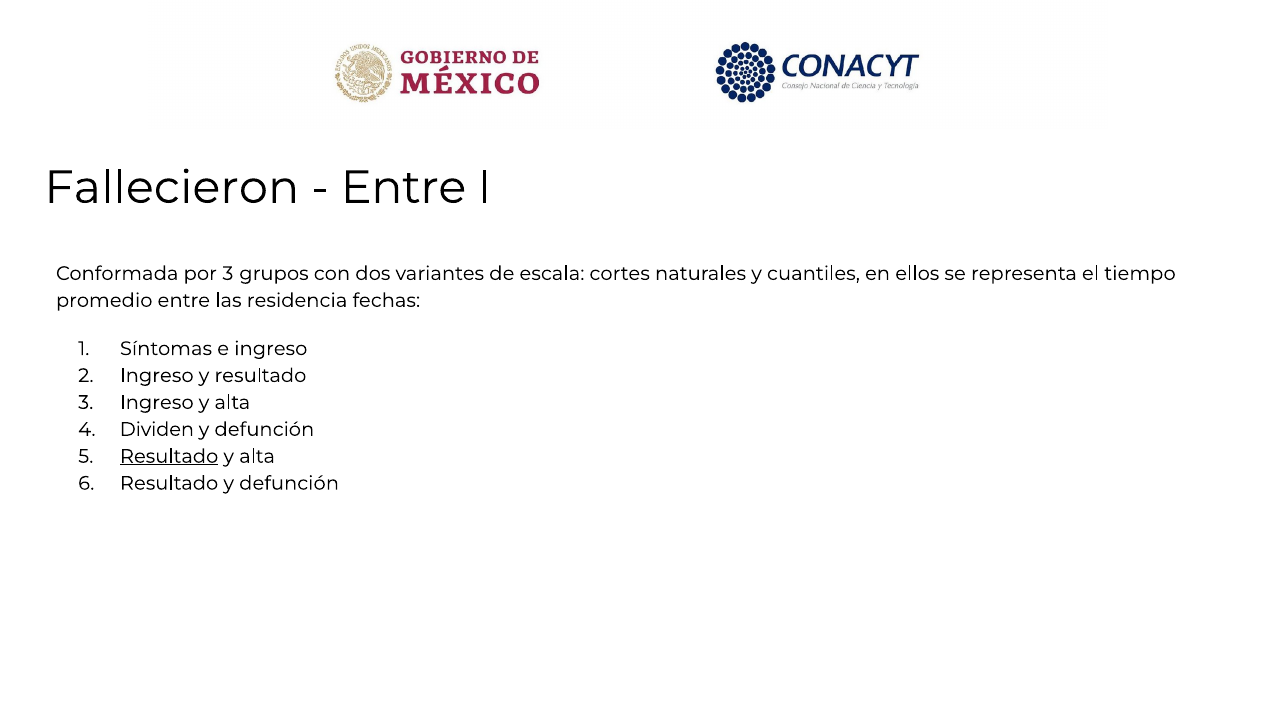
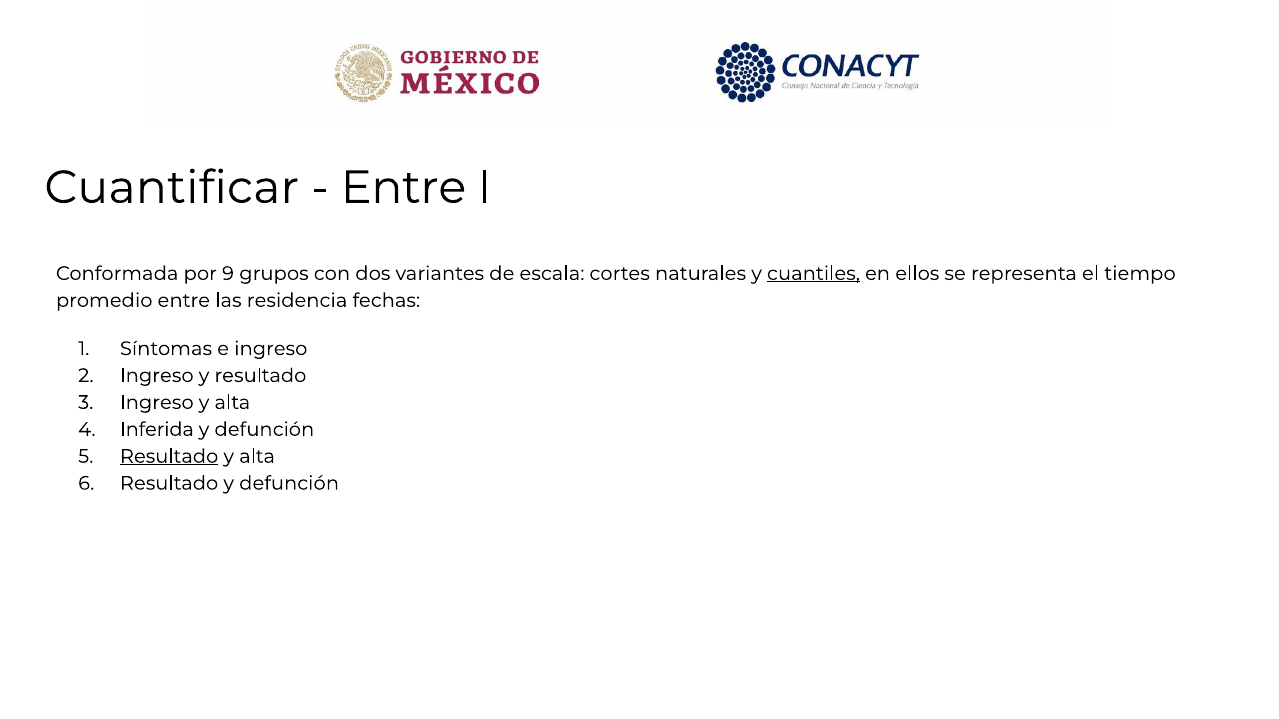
Fallecieron: Fallecieron -> Cuantificar
por 3: 3 -> 9
cuantiles underline: none -> present
Dividen: Dividen -> Inferida
